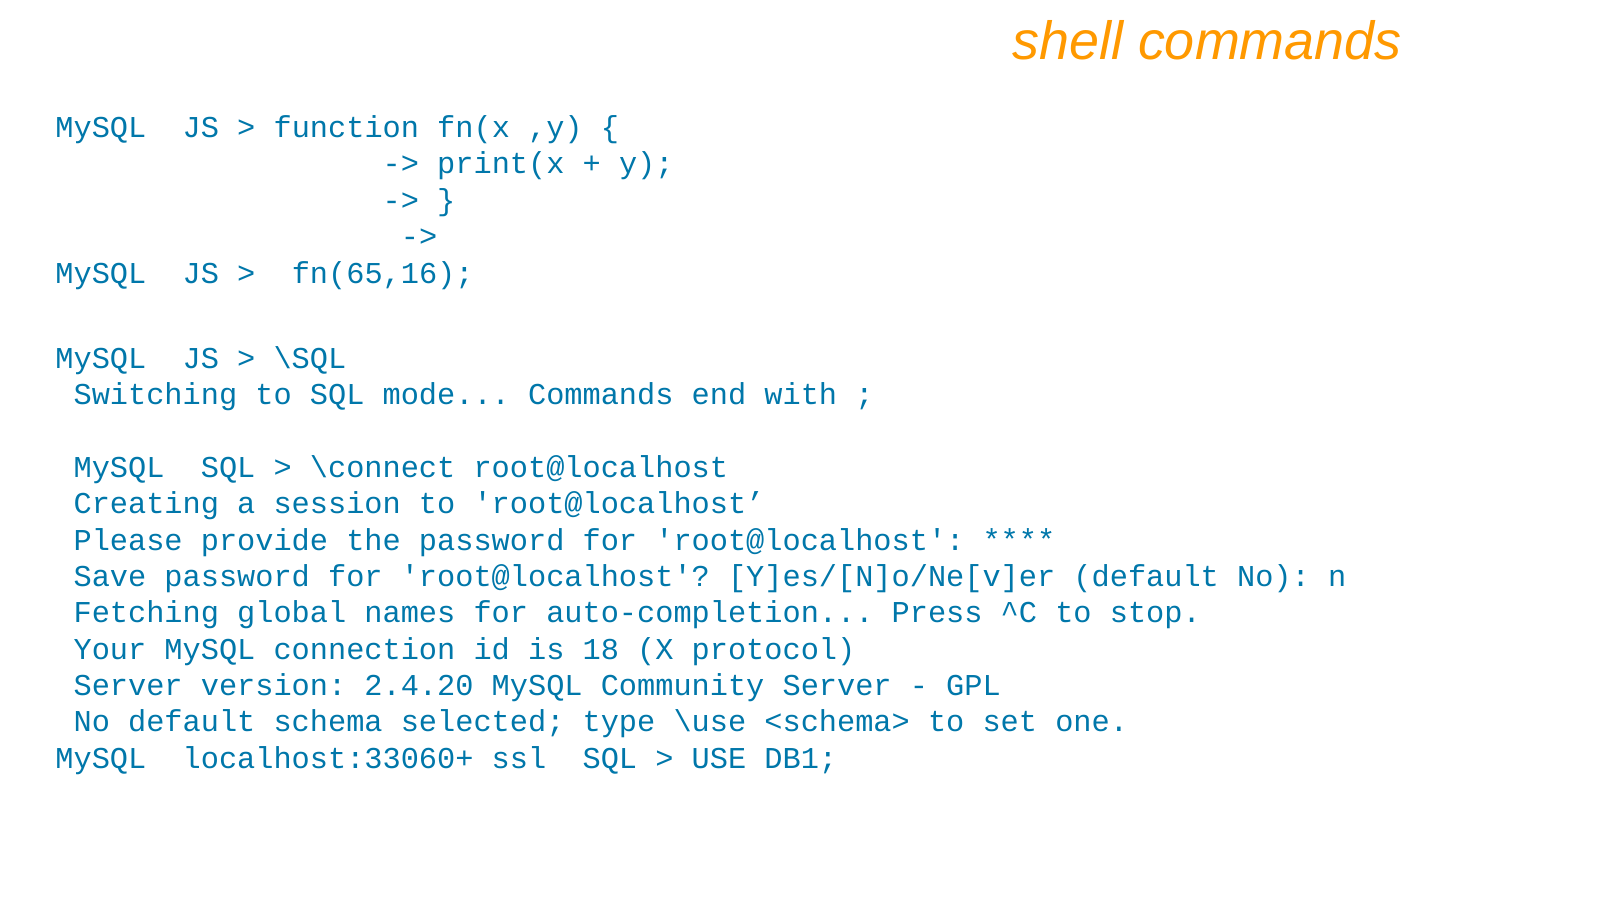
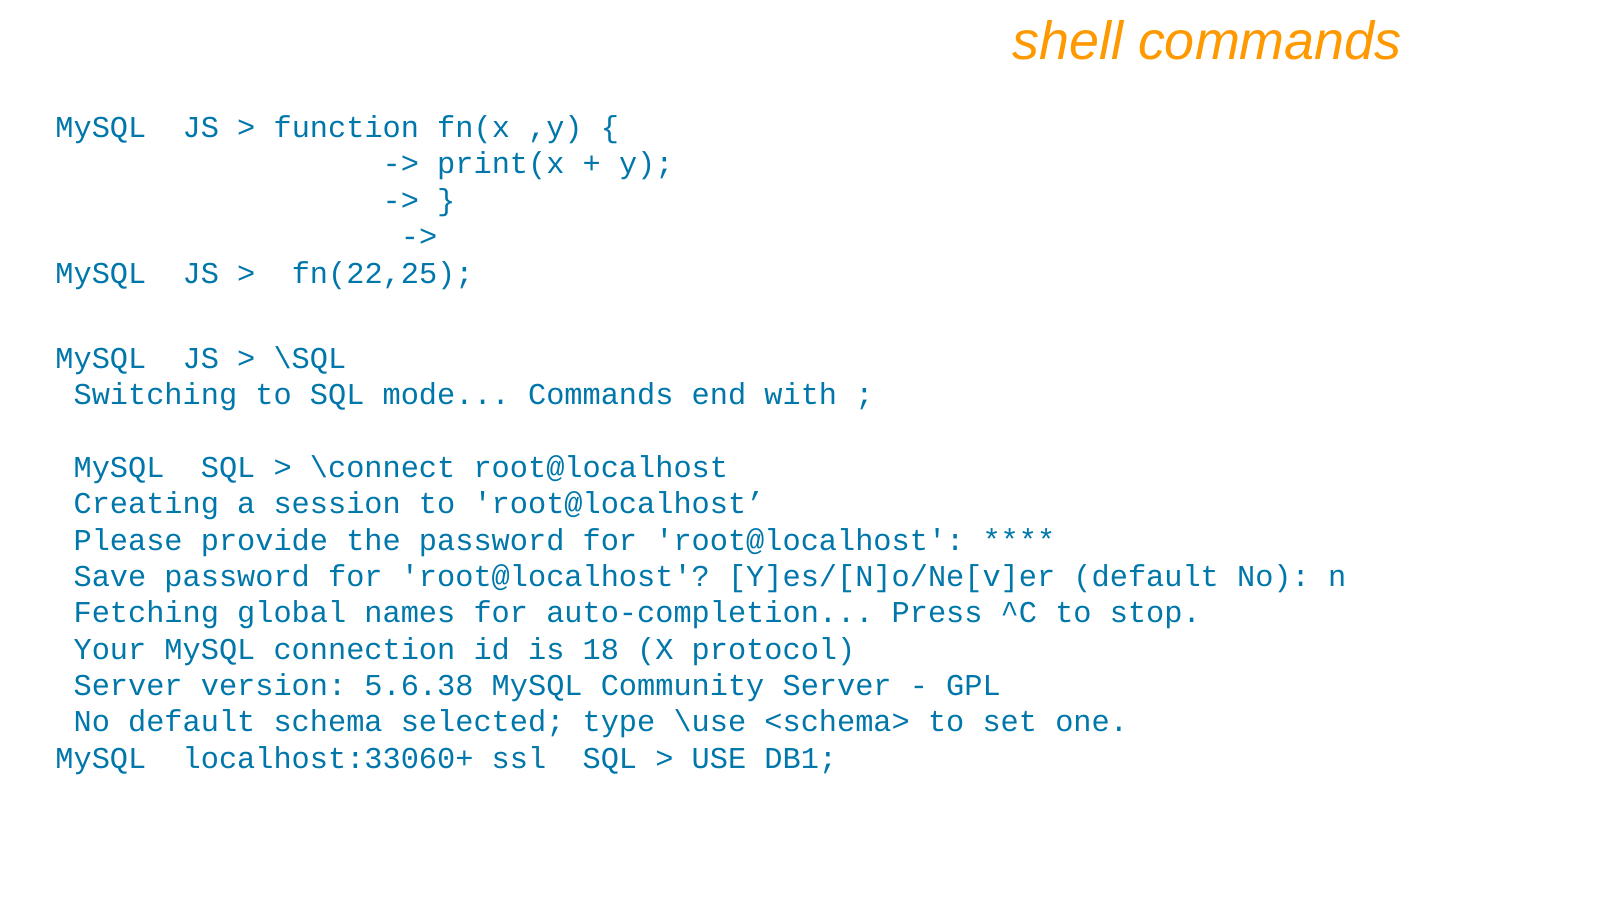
fn(65,16: fn(65,16 -> fn(22,25
2.4.20: 2.4.20 -> 5.6.38
